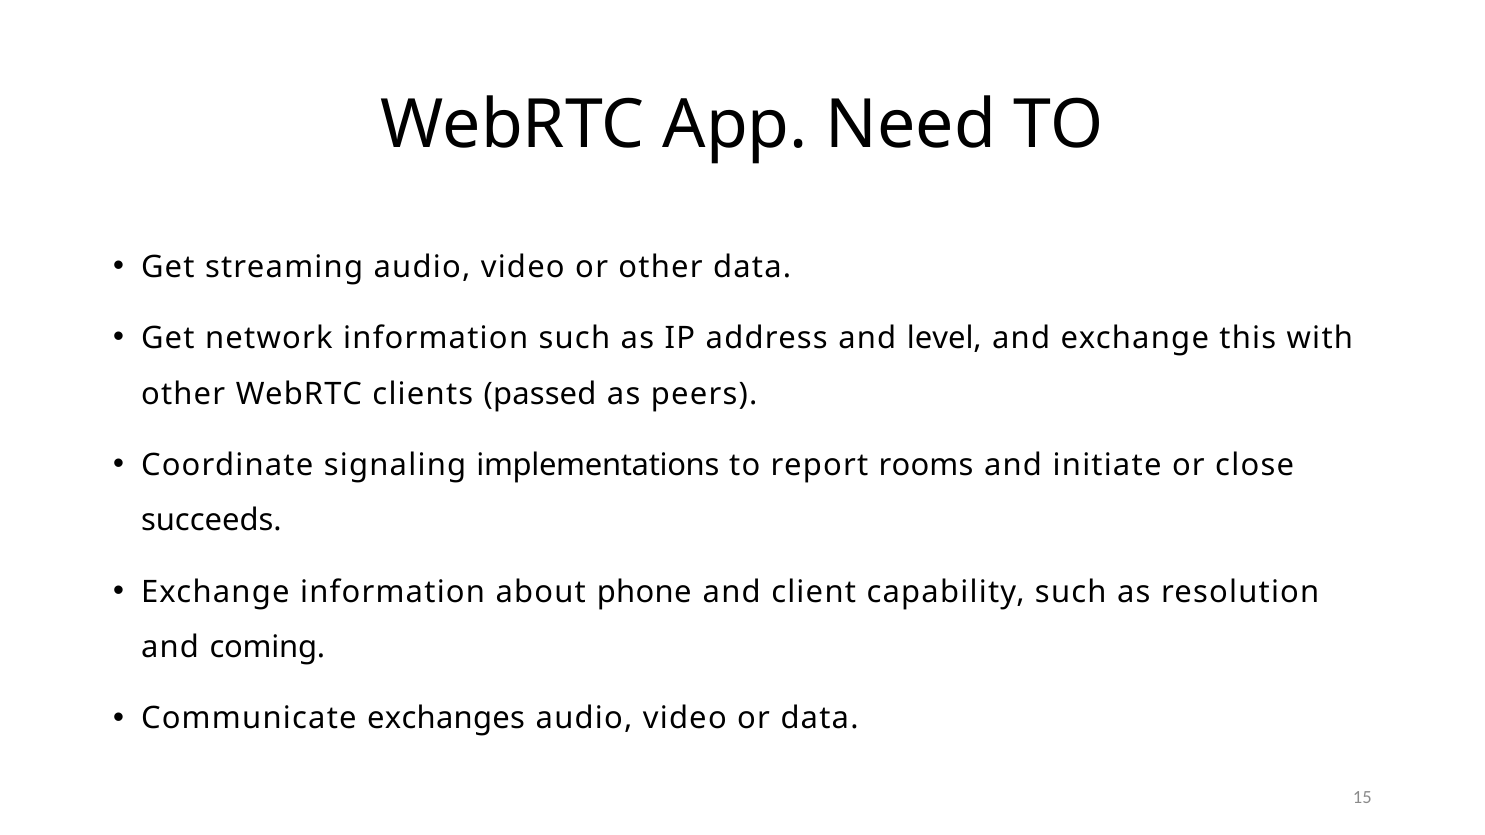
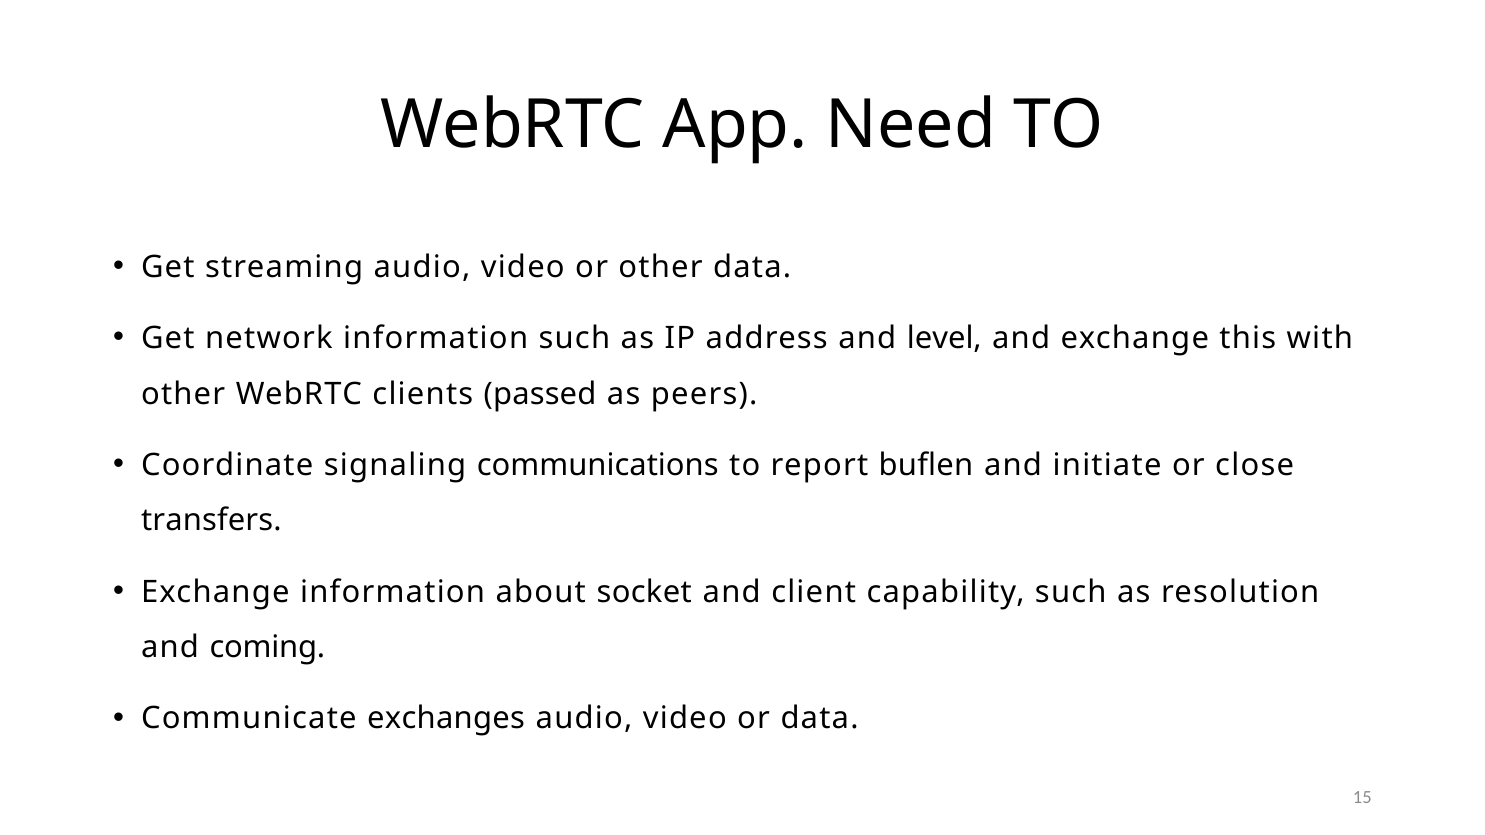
implementations: implementations -> communications
rooms: rooms -> buflen
succeeds: succeeds -> transfers
phone: phone -> socket
